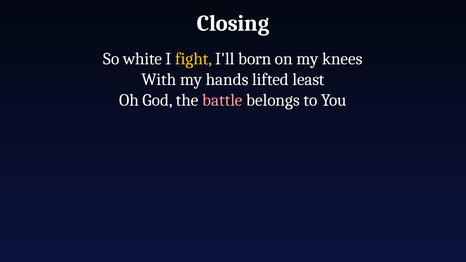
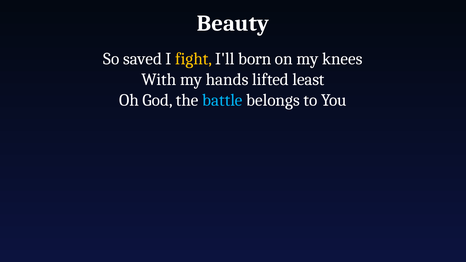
Closing: Closing -> Beauty
white: white -> saved
battle colour: pink -> light blue
